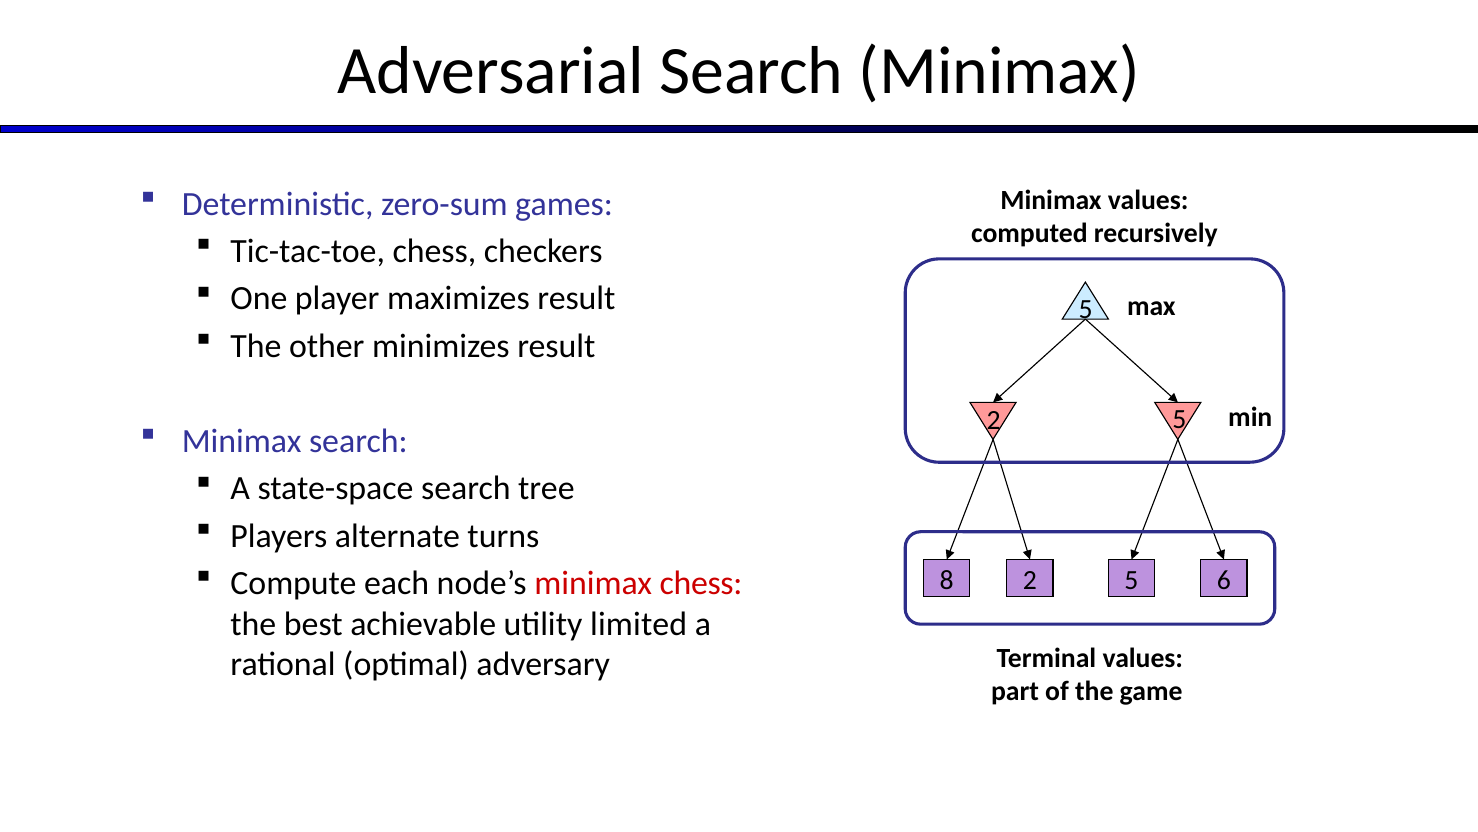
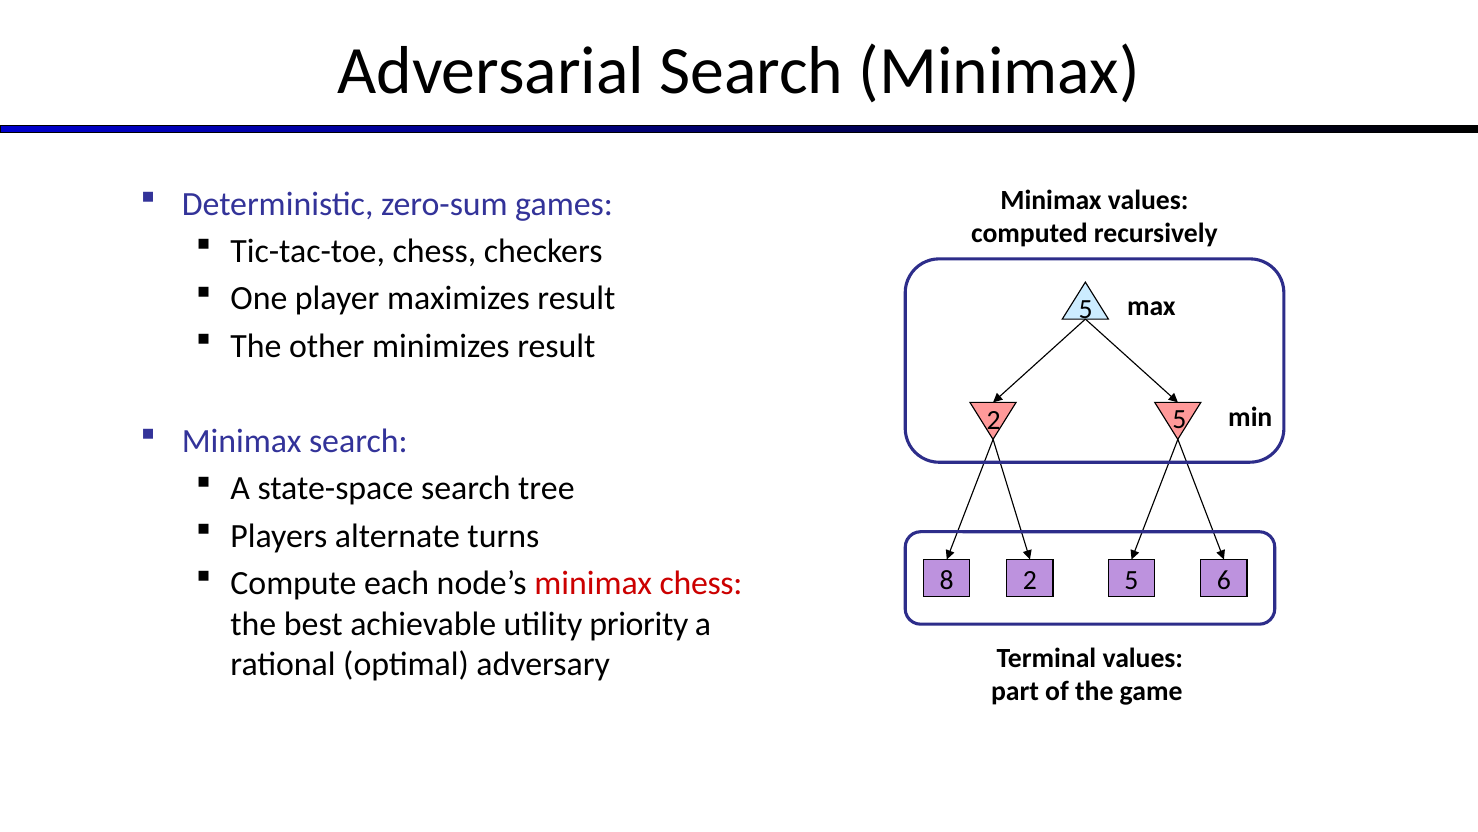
limited: limited -> priority
